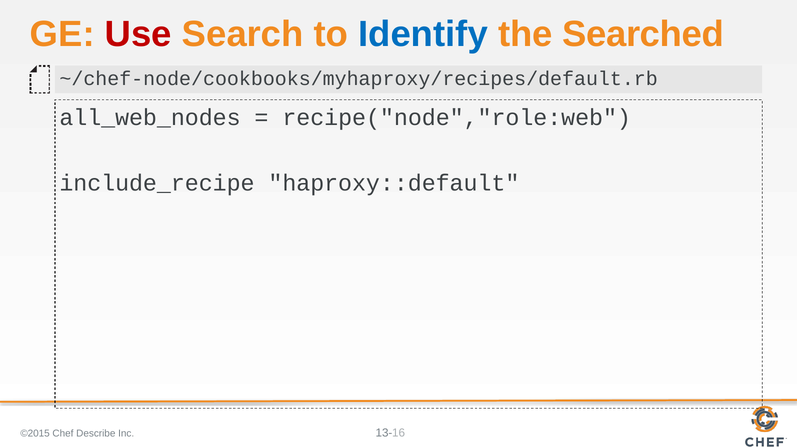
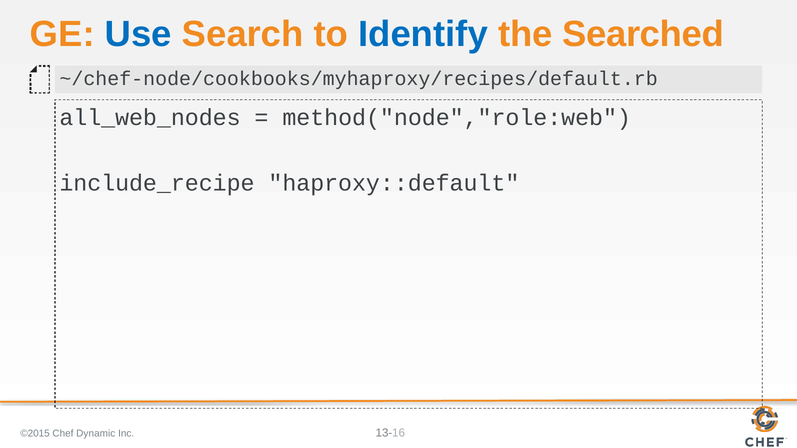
Use colour: red -> blue
recipe("node","role:web: recipe("node","role:web -> method("node","role:web
Describe: Describe -> Dynamic
